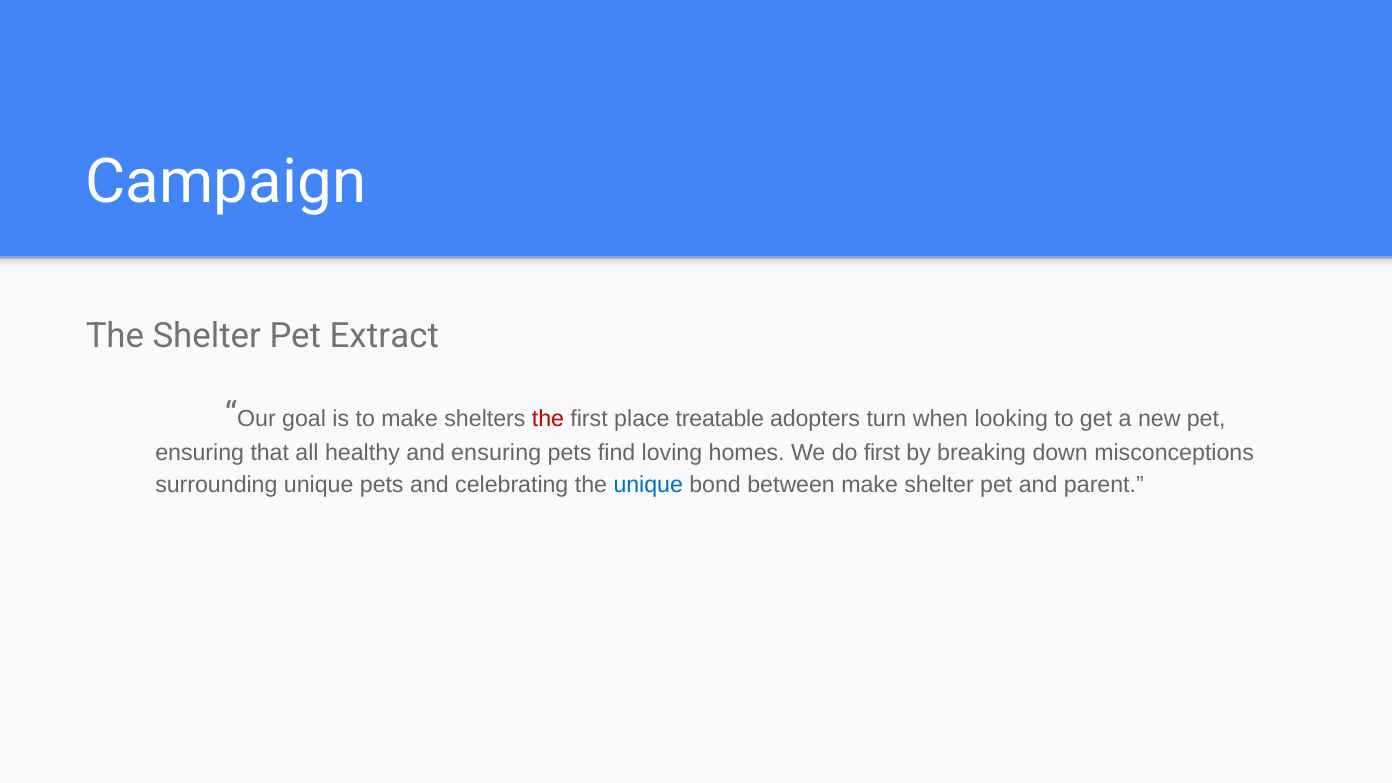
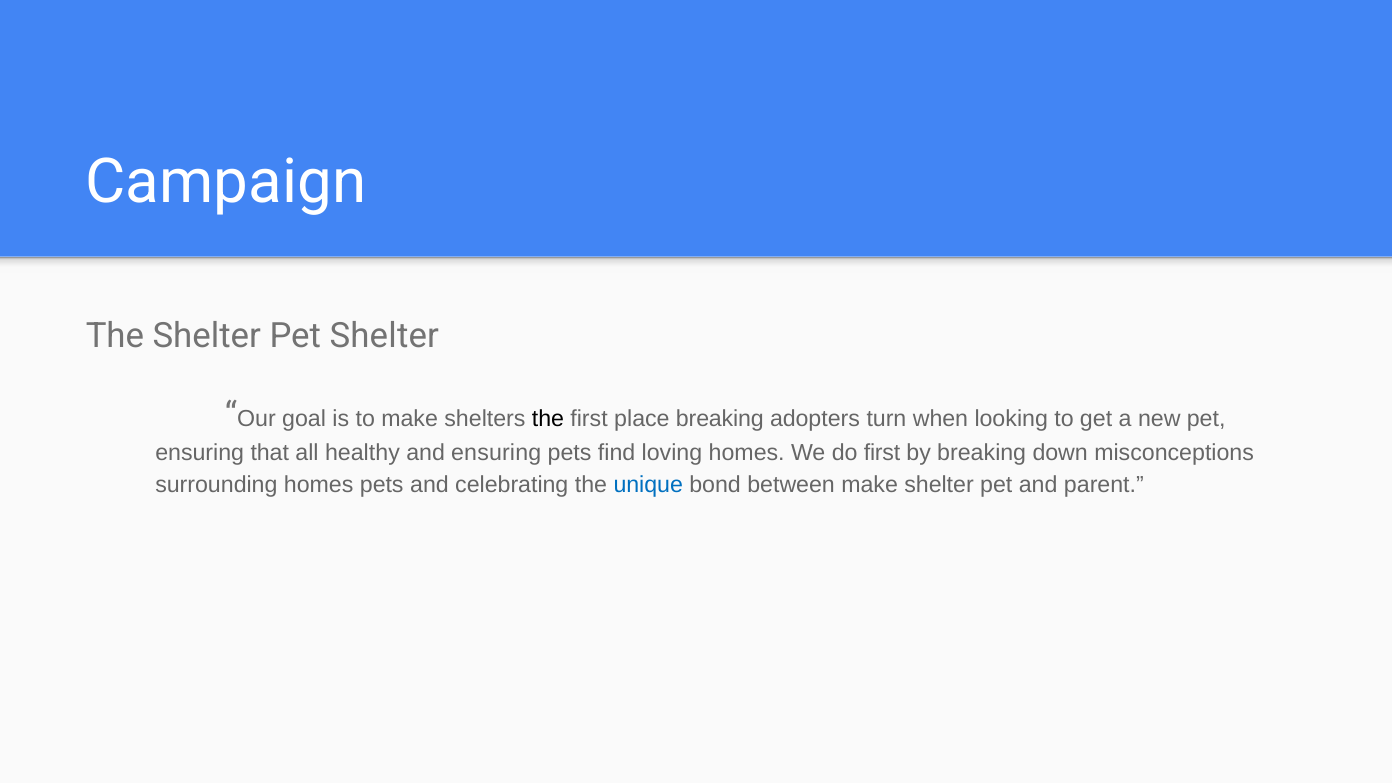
Pet Extract: Extract -> Shelter
the at (548, 418) colour: red -> black
place treatable: treatable -> breaking
surrounding unique: unique -> homes
